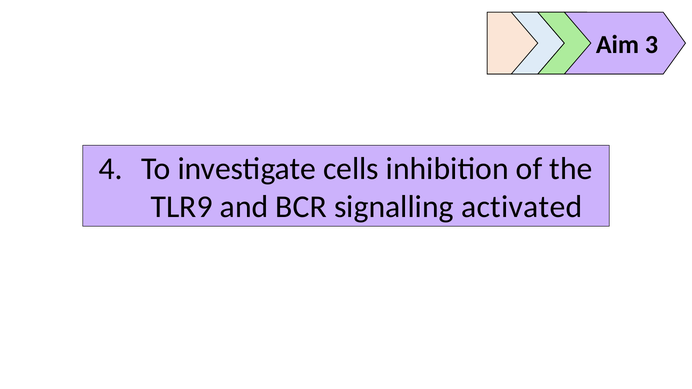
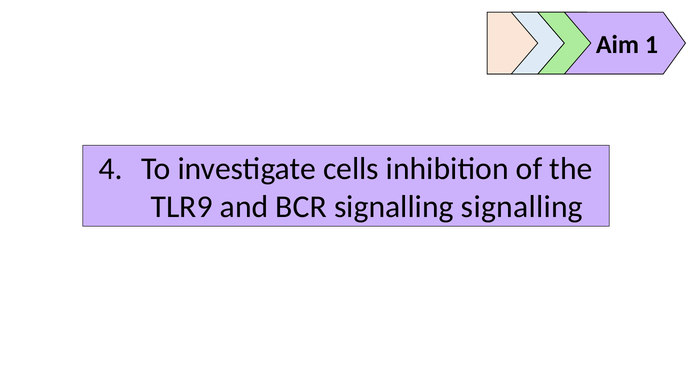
3: 3 -> 1
signalling activated: activated -> signalling
